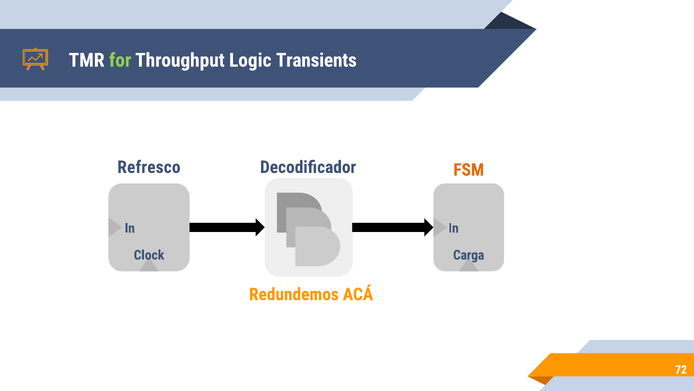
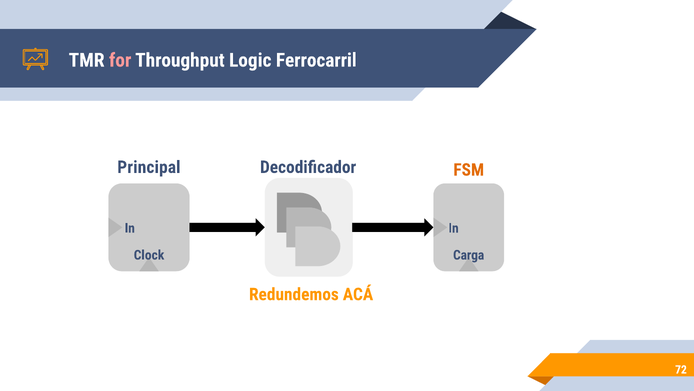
for colour: light green -> pink
Transients: Transients -> Ferrocarril
Refresco: Refresco -> Principal
